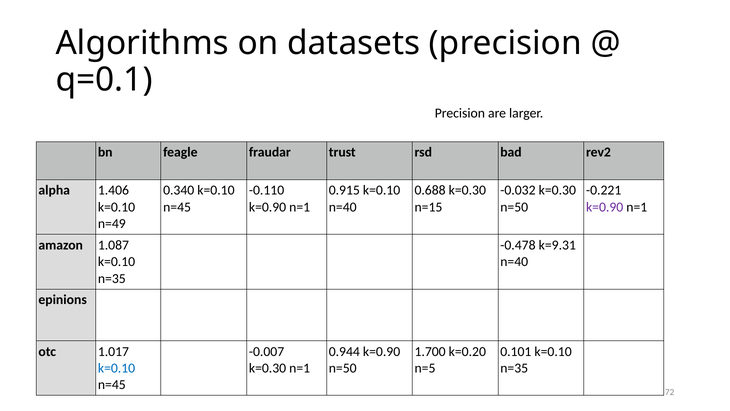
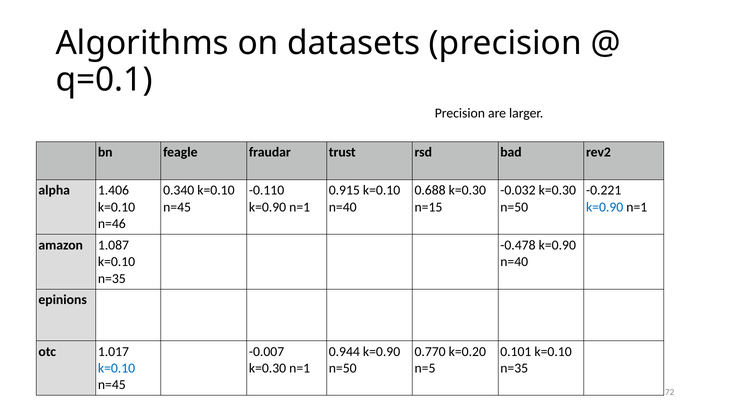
k=0.90 at (605, 207) colour: purple -> blue
n=49: n=49 -> n=46
-0.478 k=9.31: k=9.31 -> k=0.90
1.700: 1.700 -> 0.770
